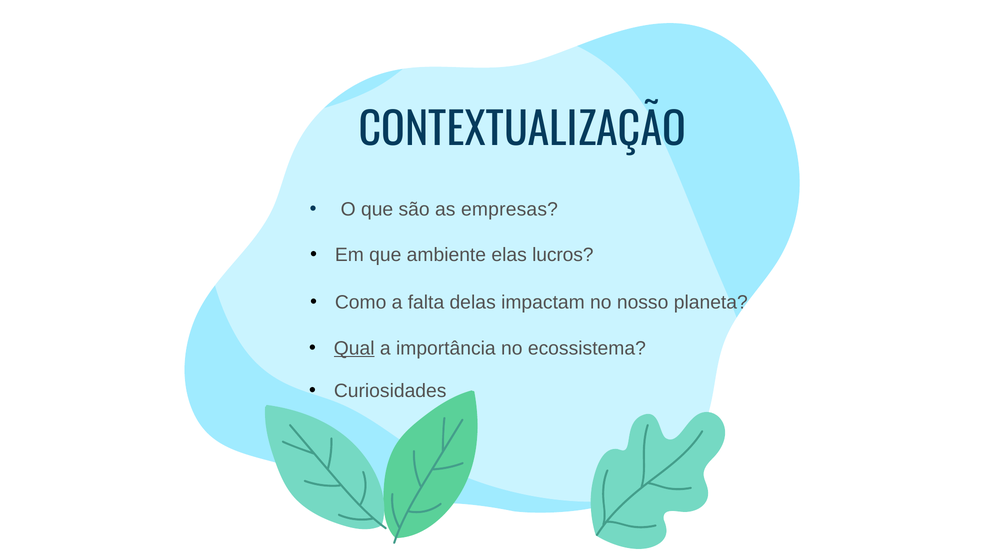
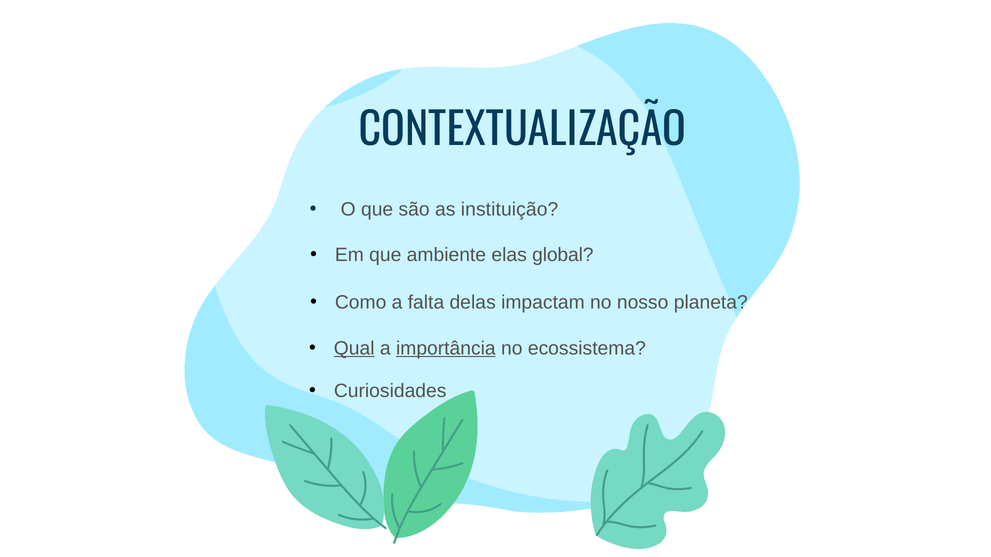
empresas: empresas -> instituição
lucros: lucros -> global
importância underline: none -> present
